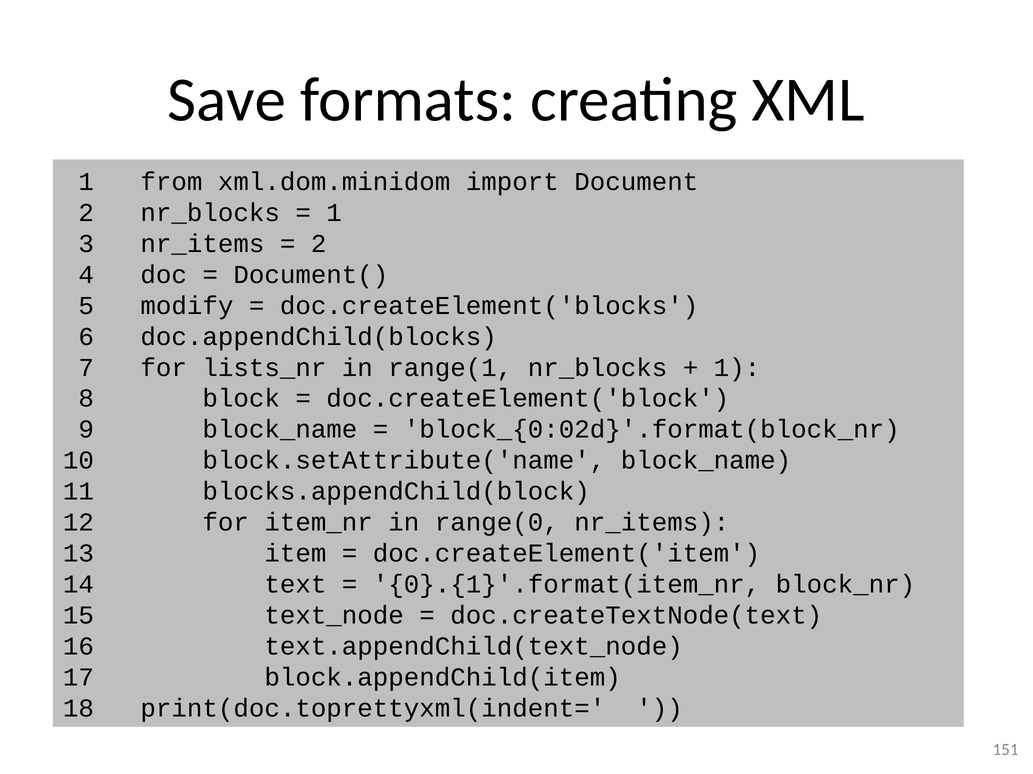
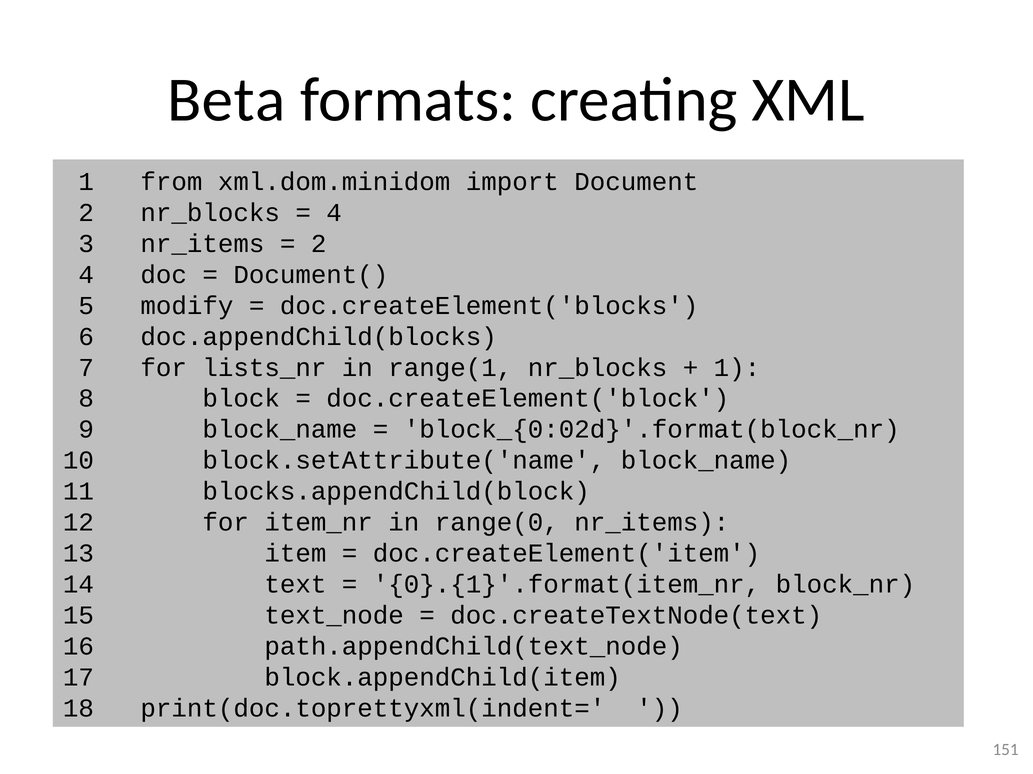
Save: Save -> Beta
1 at (334, 213): 1 -> 4
text.appendChild(text_node: text.appendChild(text_node -> path.appendChild(text_node
